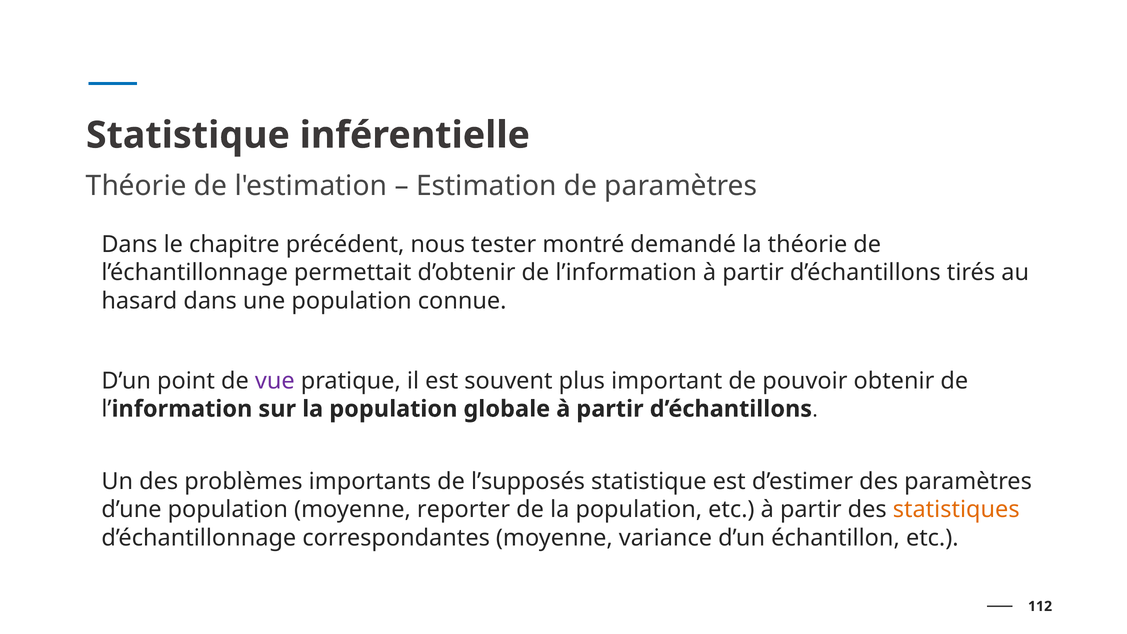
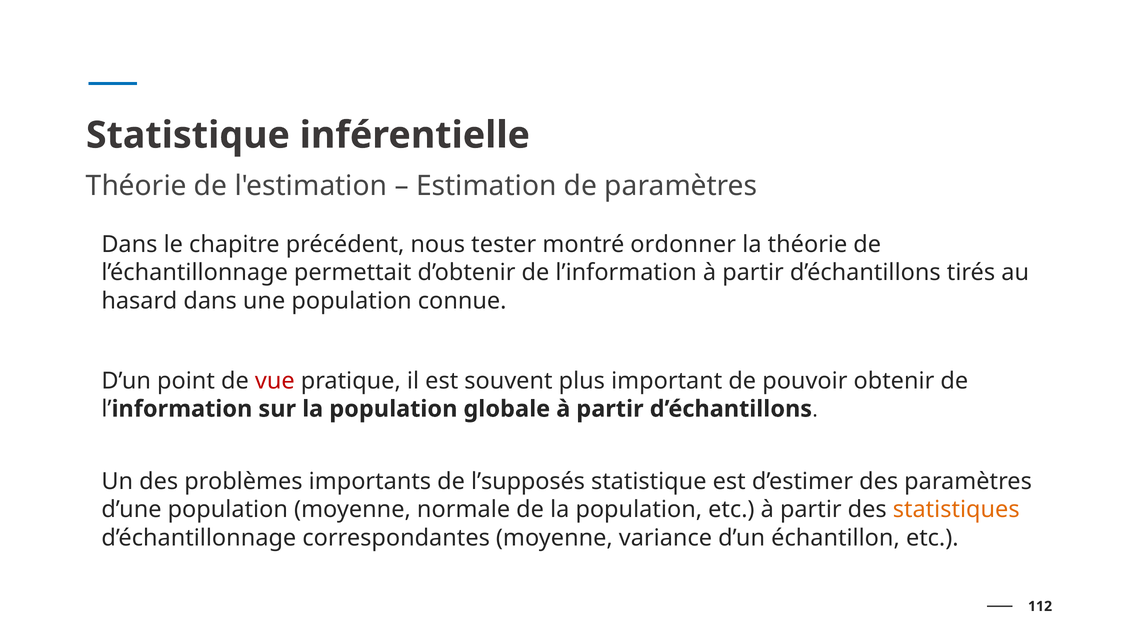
demandé: demandé -> ordonner
vue colour: purple -> red
reporter: reporter -> normale
